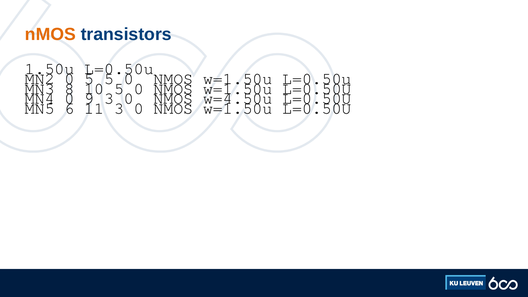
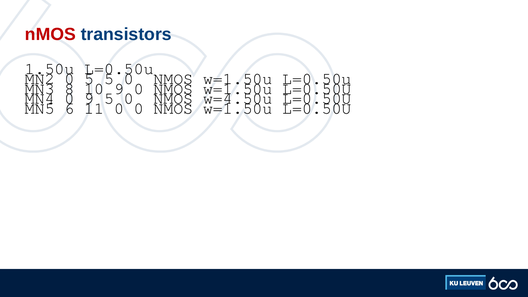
nMOS at (50, 34) colour: orange -> red
5 at (119, 89): 5 -> 9
3 at (109, 98): 3 -> 5
3 at (119, 108): 3 -> 0
